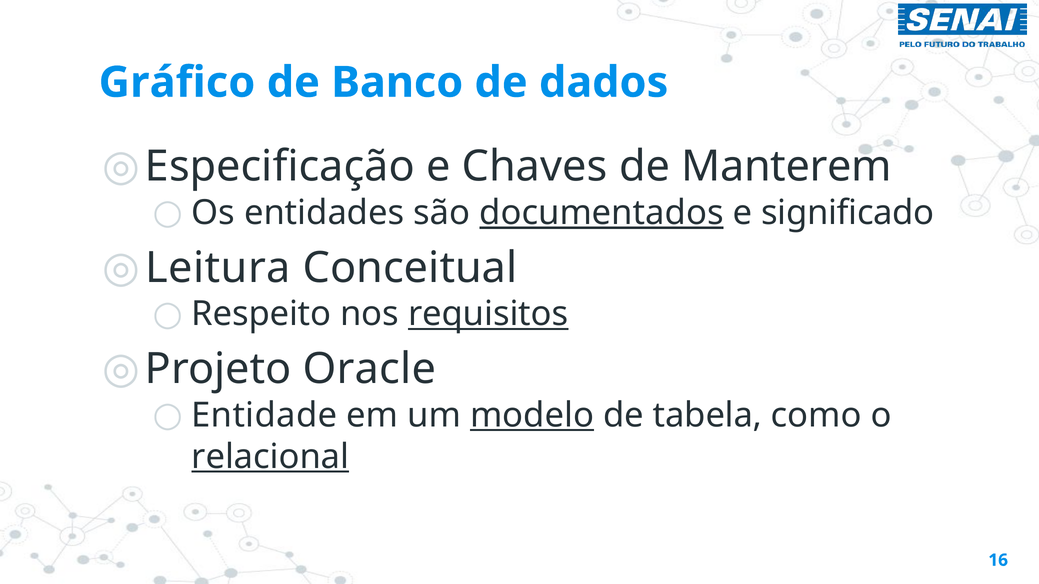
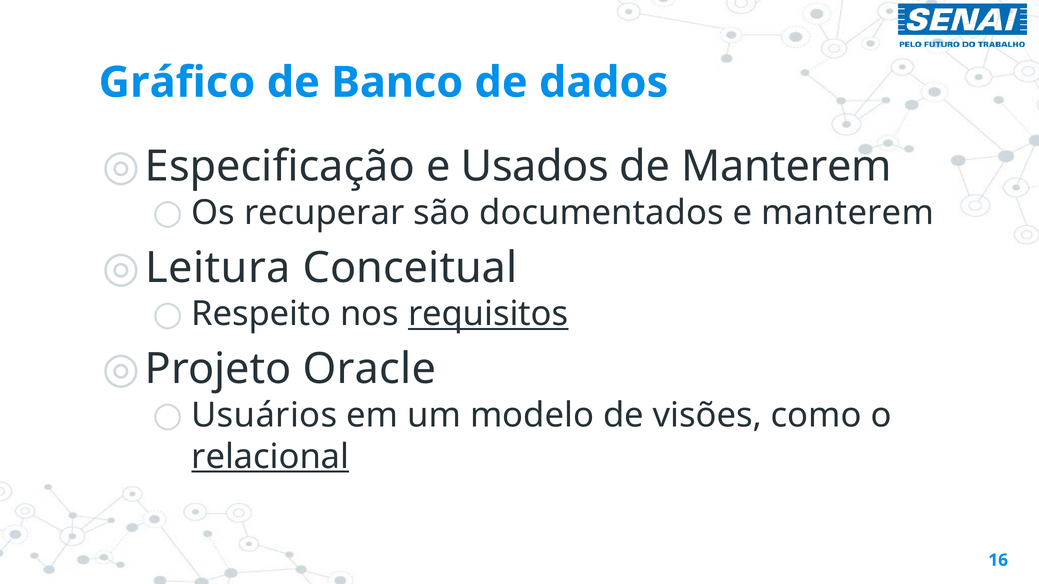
Chaves: Chaves -> Usados
entidades: entidades -> recuperar
documentados underline: present -> none
e significado: significado -> manterem
Entidade: Entidade -> Usuários
modelo underline: present -> none
tabela: tabela -> visões
